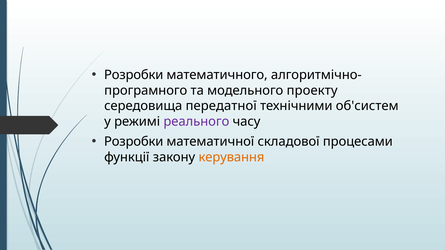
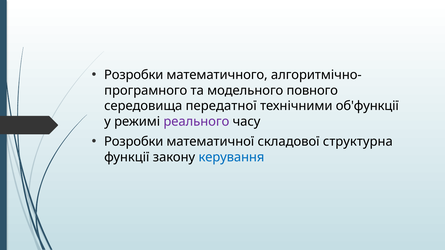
проекту: проекту -> повного
об'систем: об'систем -> об'функції
процесами: процесами -> структурна
керування colour: orange -> blue
